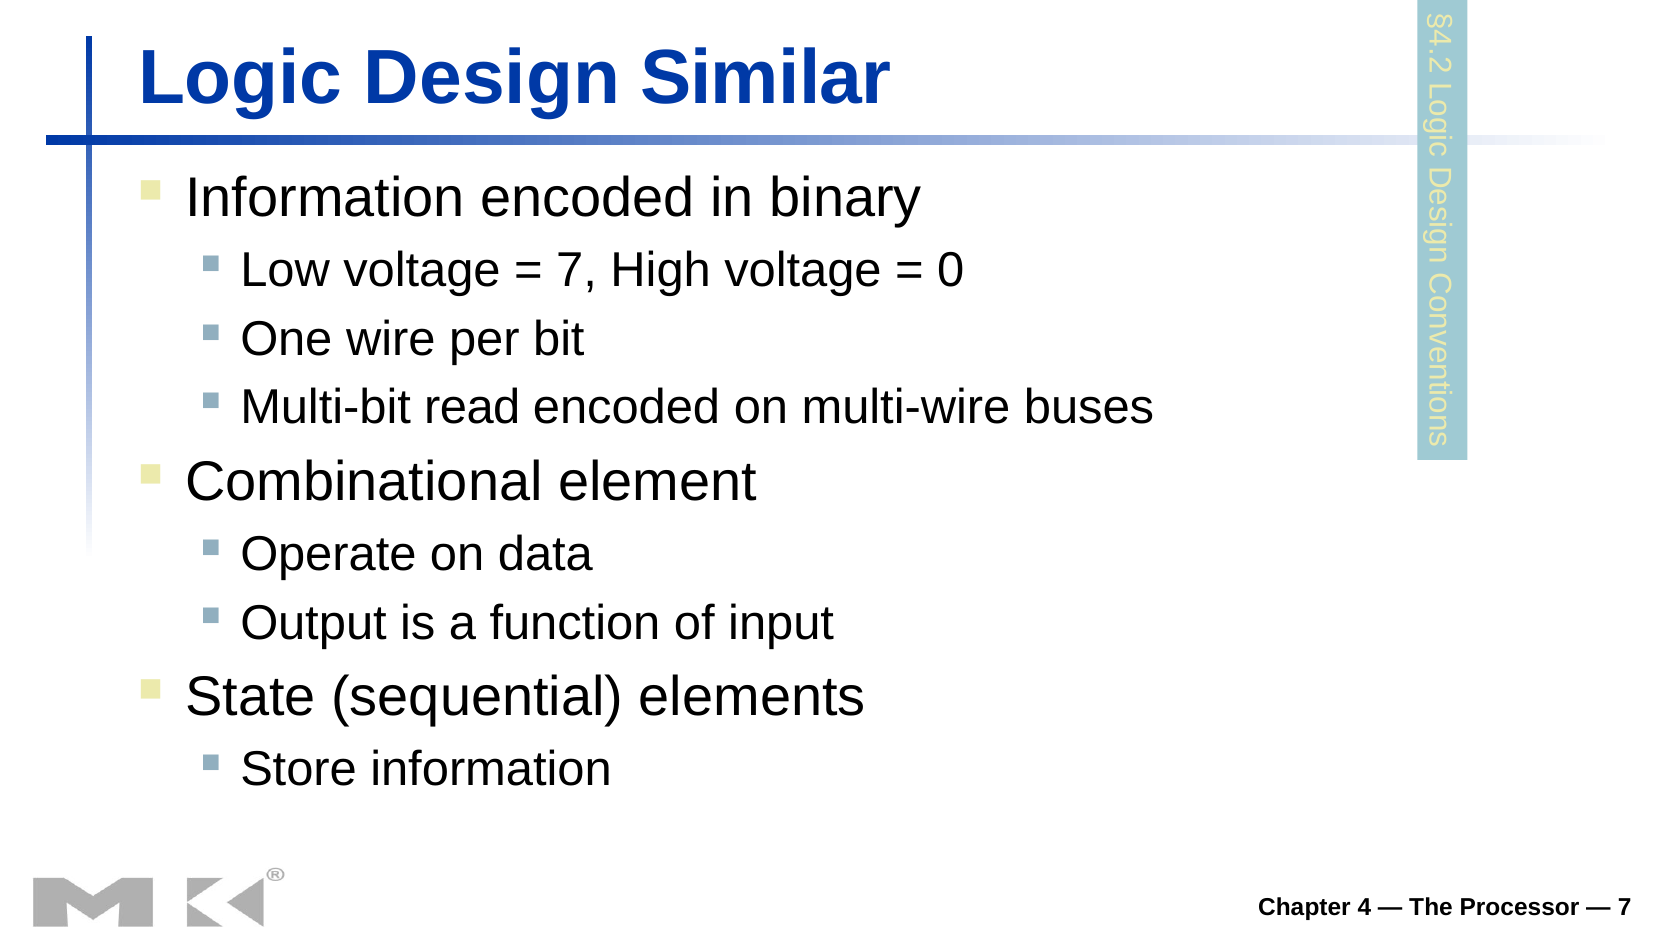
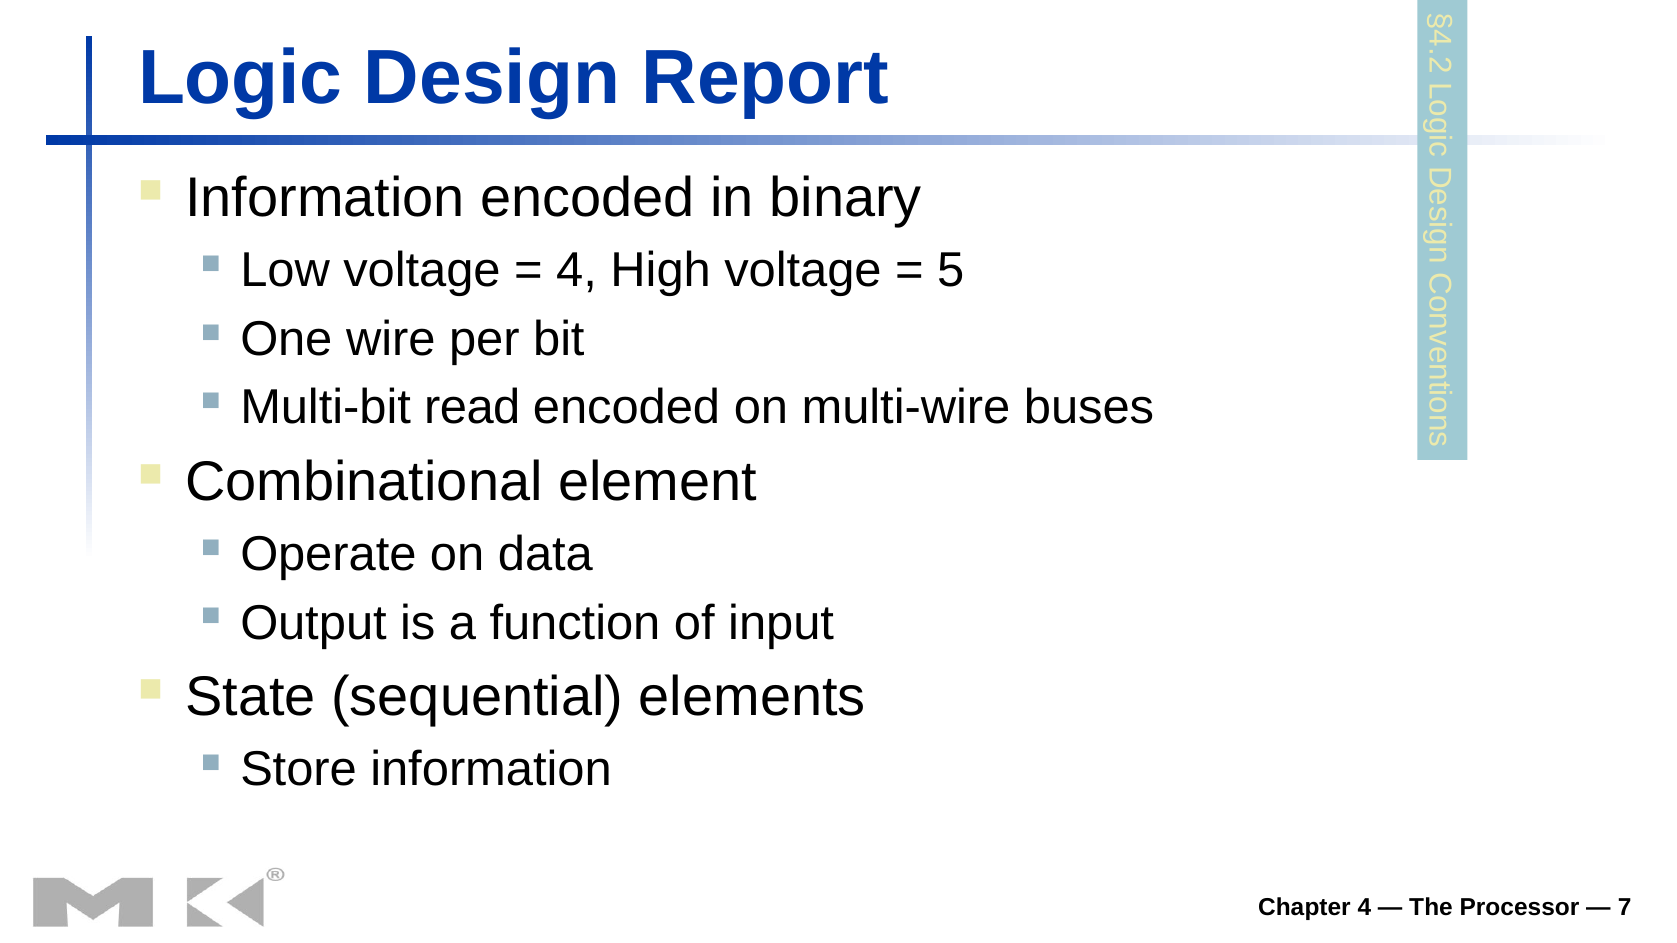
Similar: Similar -> Report
7 at (577, 271): 7 -> 4
0: 0 -> 5
